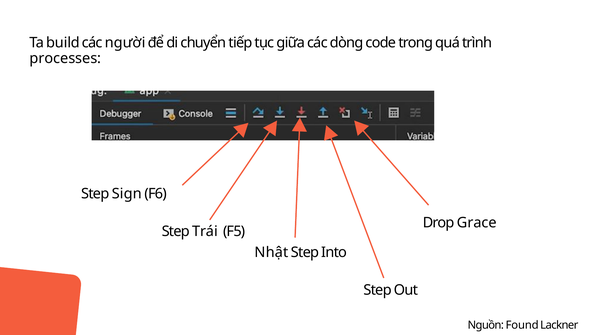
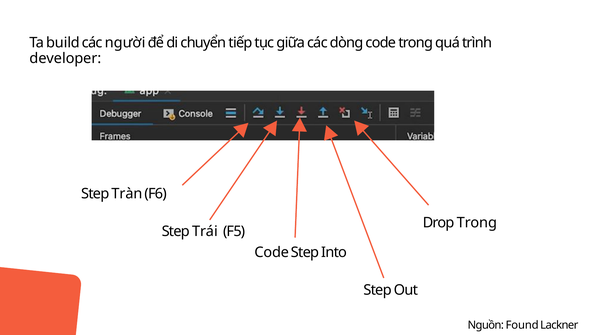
processes: processes -> developer
Sign: Sign -> Tràn
Drop Grace: Grace -> Trong
Nhật at (272, 252): Nhật -> Code
